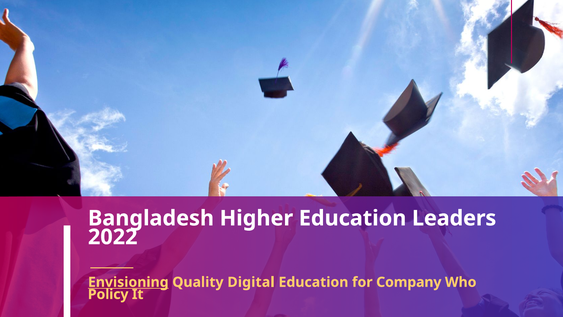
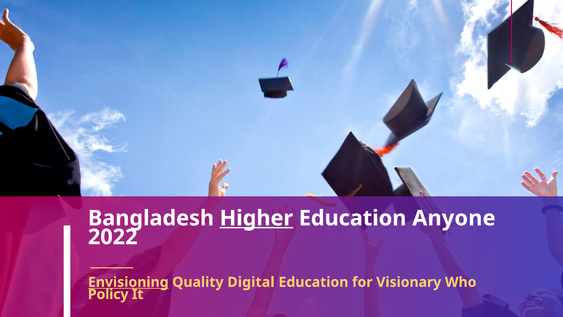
Higher underline: none -> present
Leaders: Leaders -> Anyone
Company: Company -> Visionary
